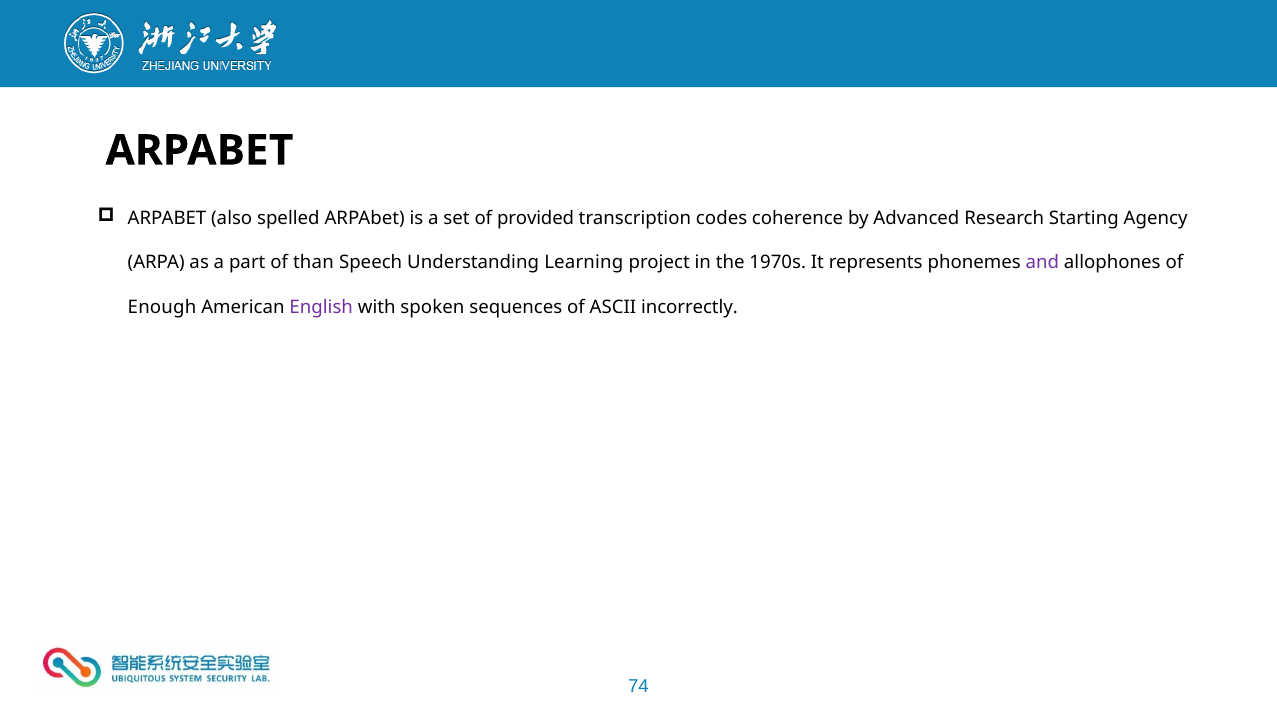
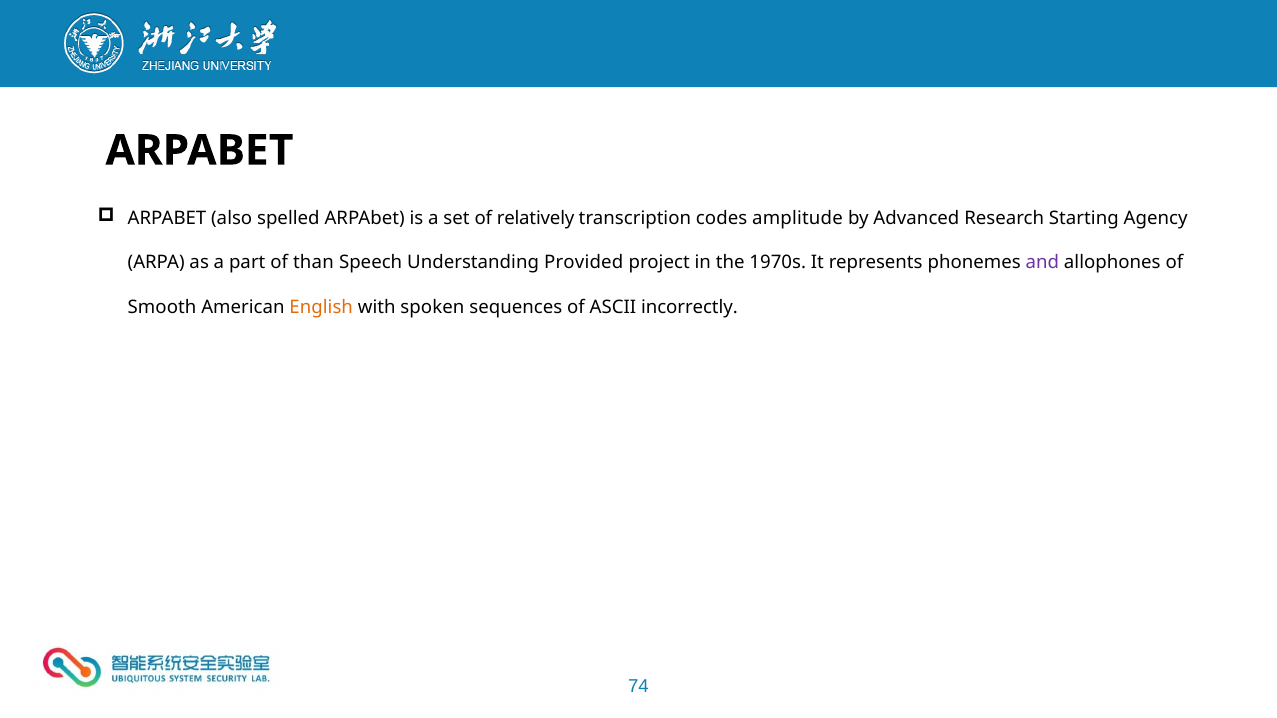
provided: provided -> relatively
coherence: coherence -> amplitude
Learning: Learning -> Provided
Enough: Enough -> Smooth
English colour: purple -> orange
